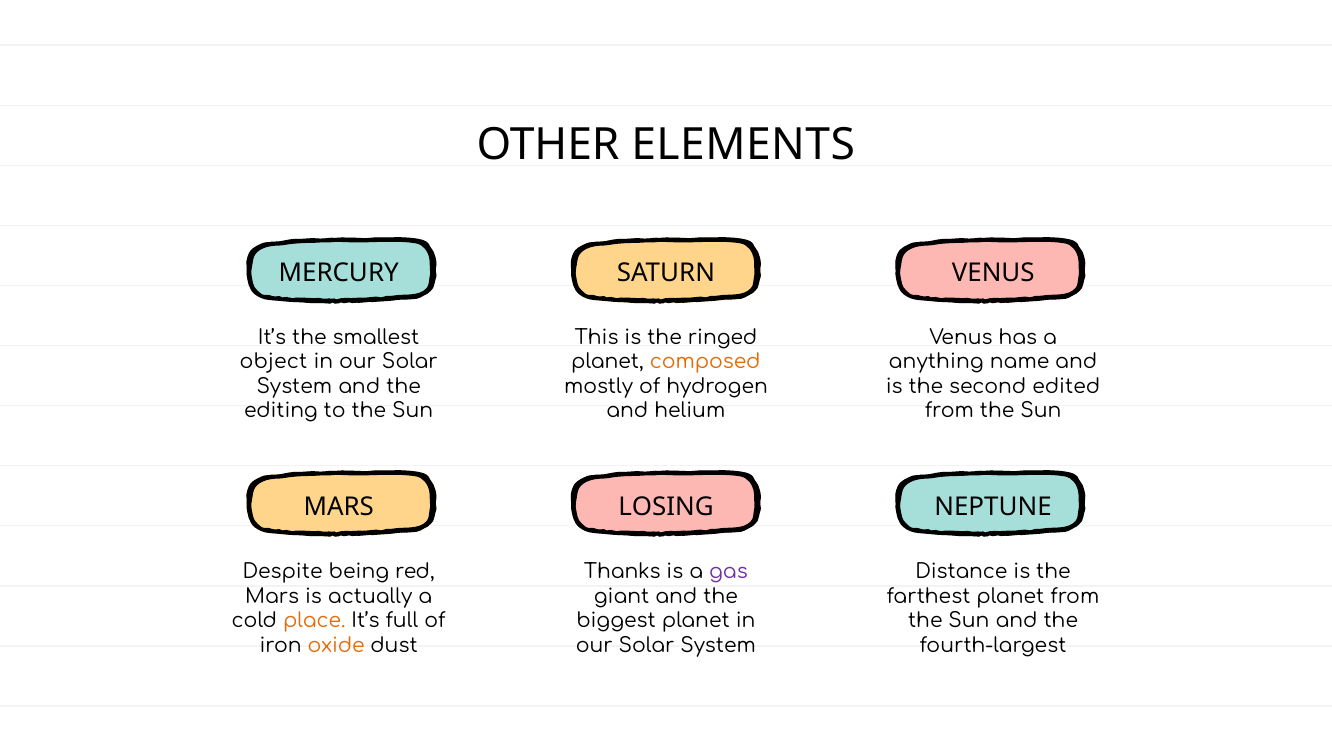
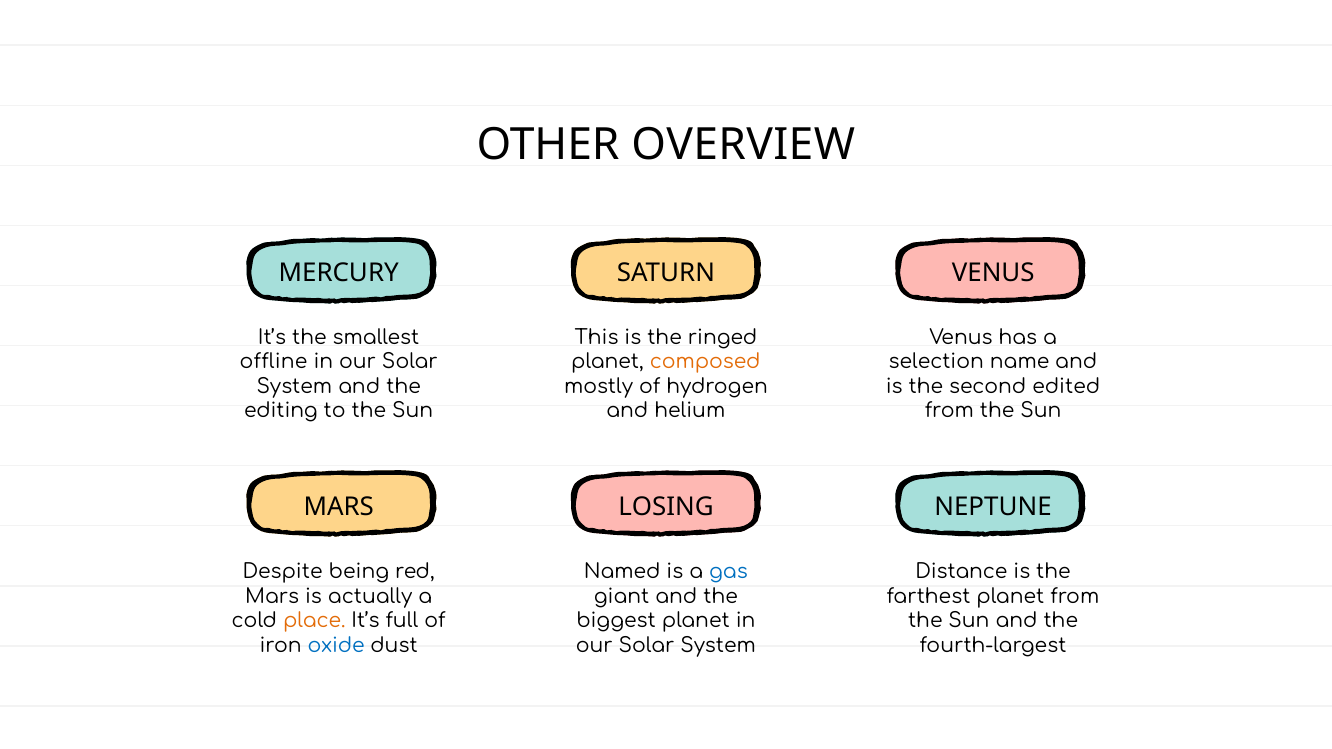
ELEMENTS: ELEMENTS -> OVERVIEW
object: object -> offline
anything: anything -> selection
Thanks: Thanks -> Named
gas colour: purple -> blue
oxide colour: orange -> blue
